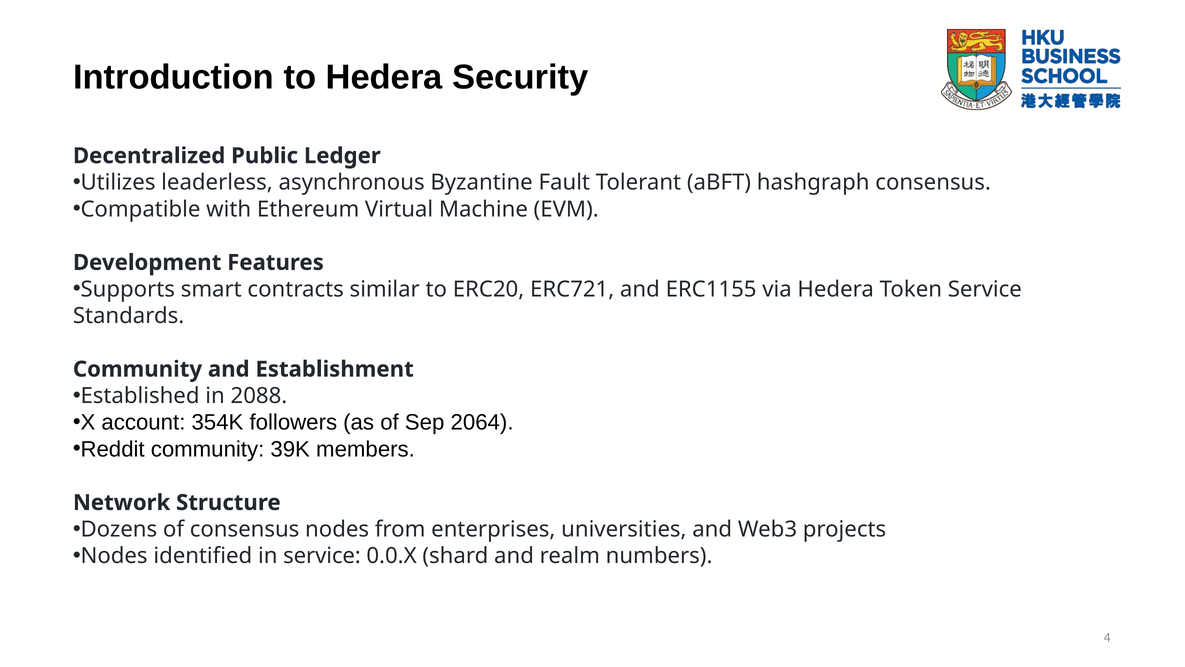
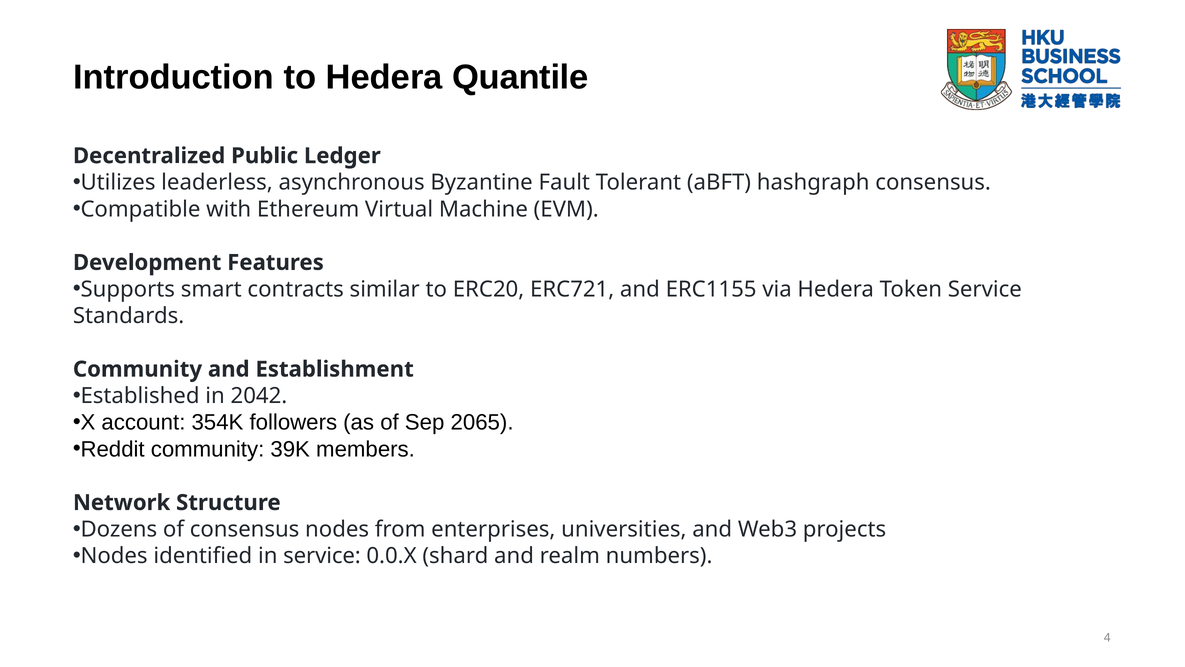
Security: Security -> Quantile
2088: 2088 -> 2042
2064: 2064 -> 2065
